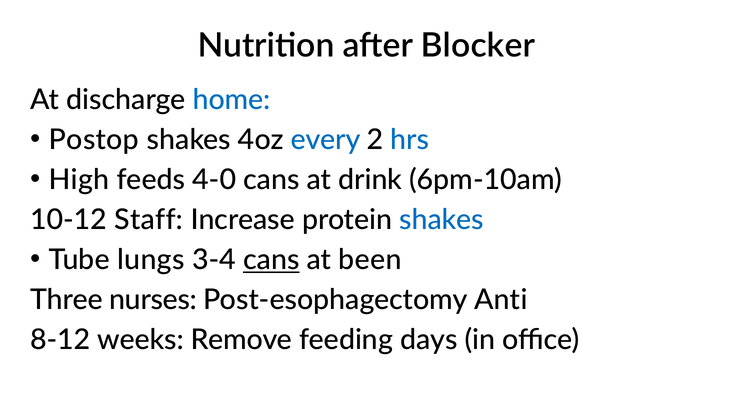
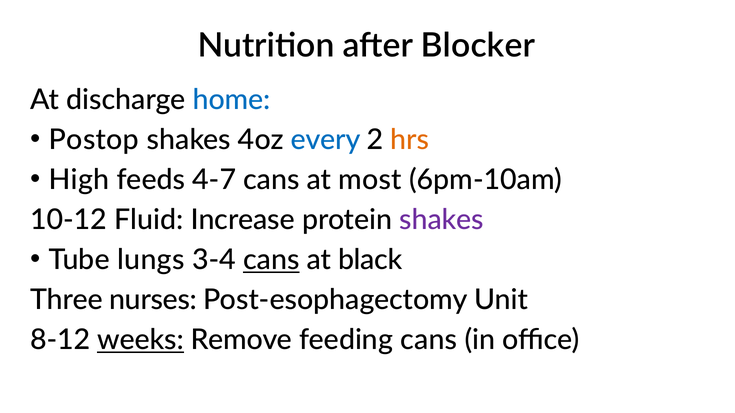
hrs colour: blue -> orange
4-0: 4-0 -> 4-7
drink: drink -> most
Staff: Staff -> Fluid
shakes at (441, 220) colour: blue -> purple
been: been -> black
Anti: Anti -> Unit
weeks underline: none -> present
feeding days: days -> cans
